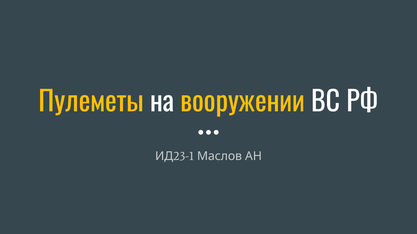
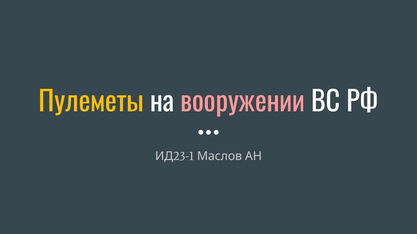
вооружении colour: yellow -> pink
